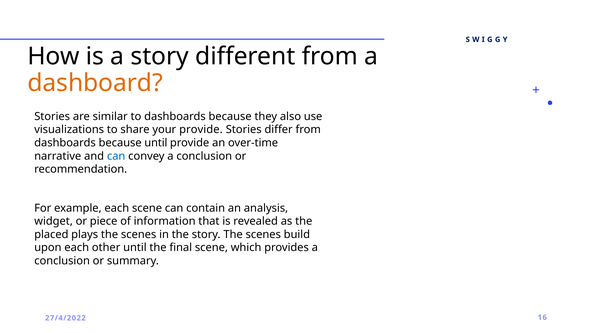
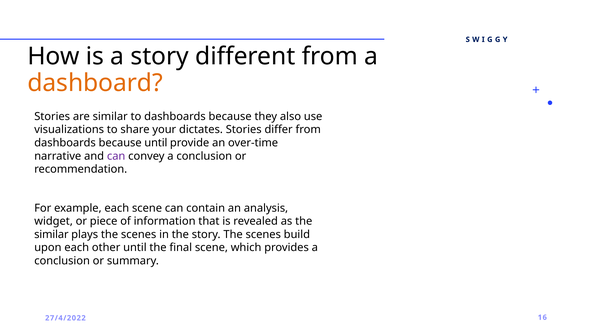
your provide: provide -> dictates
can at (116, 156) colour: blue -> purple
placed at (51, 234): placed -> similar
